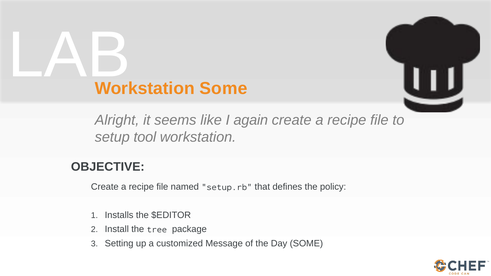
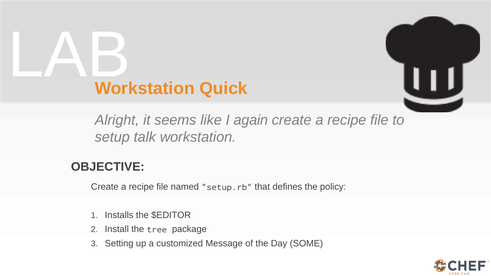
Workstation Some: Some -> Quick
tool: tool -> talk
